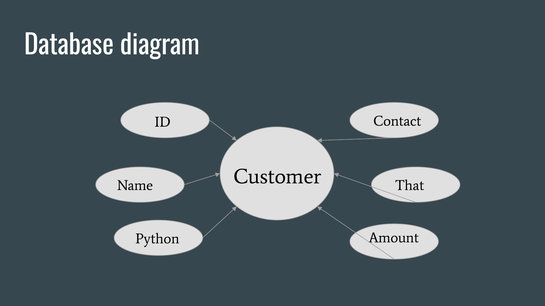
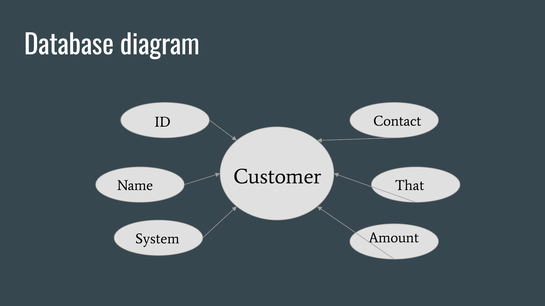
Python: Python -> System
